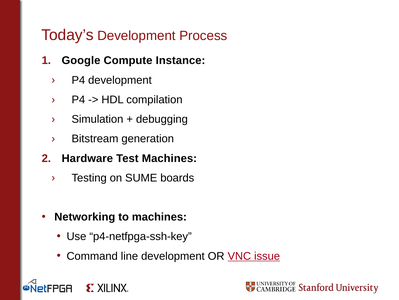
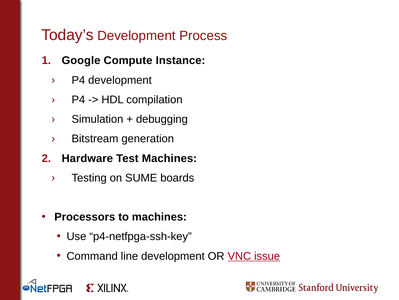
Networking: Networking -> Processors
